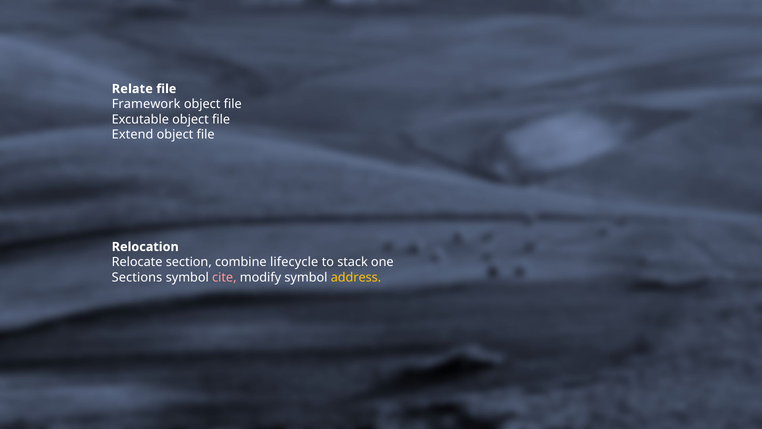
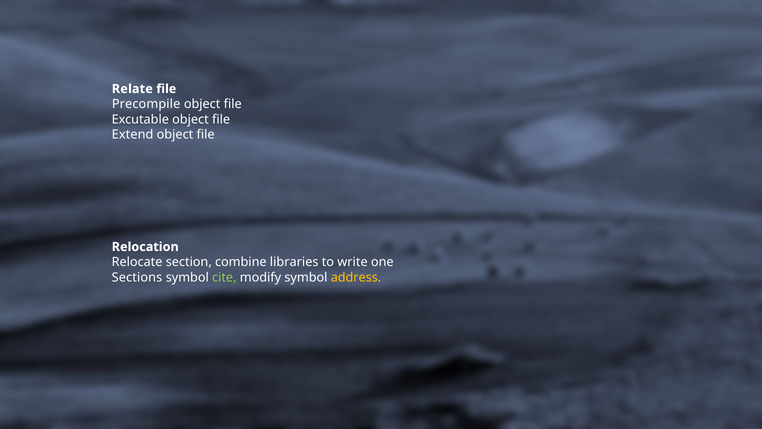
Framework: Framework -> Precompile
lifecycle: lifecycle -> libraries
stack: stack -> write
cite colour: pink -> light green
